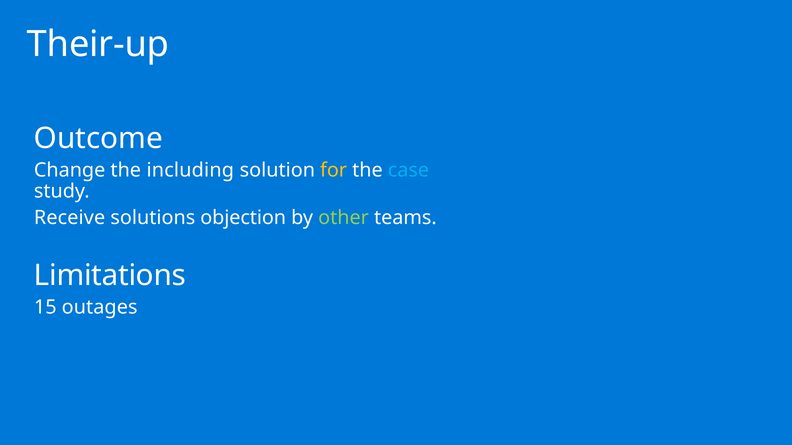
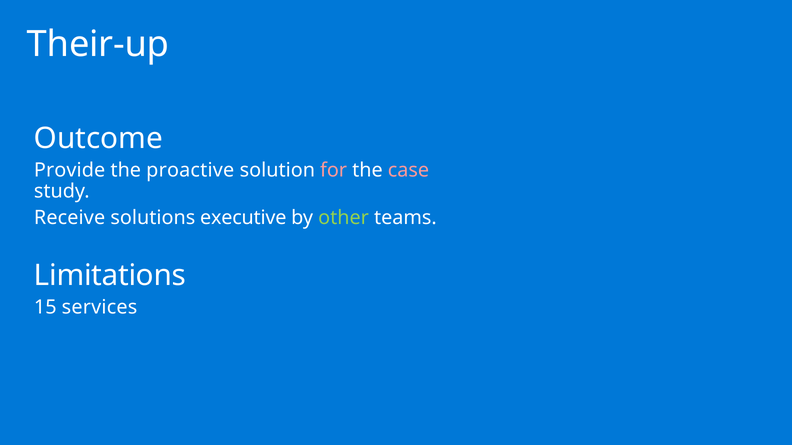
Change: Change -> Provide
including: including -> proactive
for colour: yellow -> pink
case colour: light blue -> pink
objection: objection -> executive
outages: outages -> services
